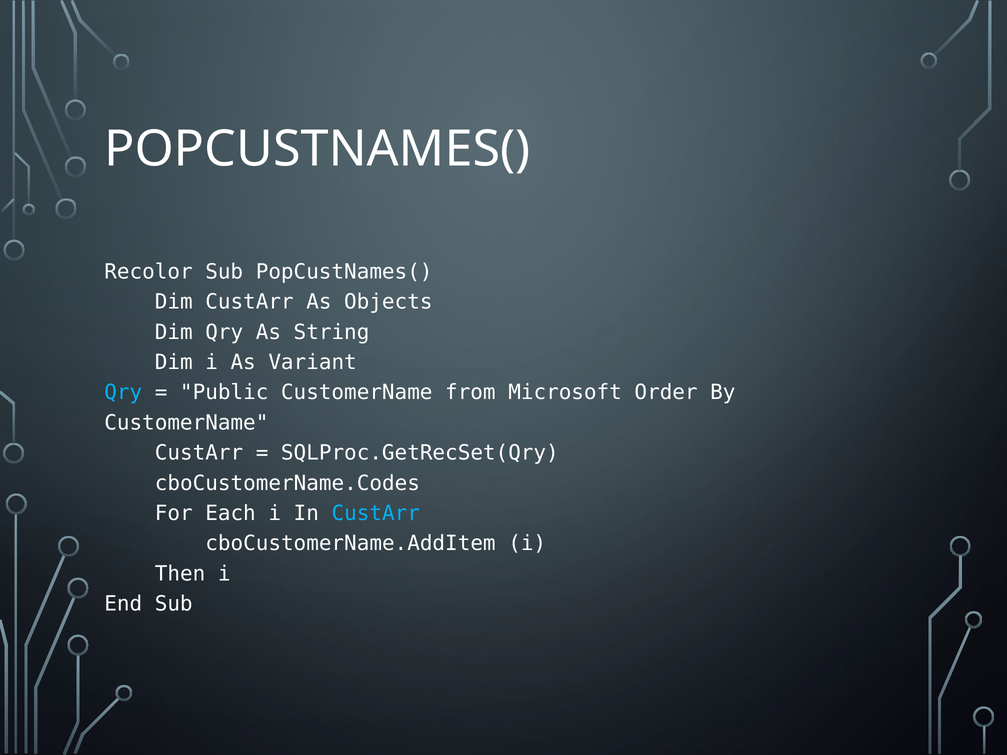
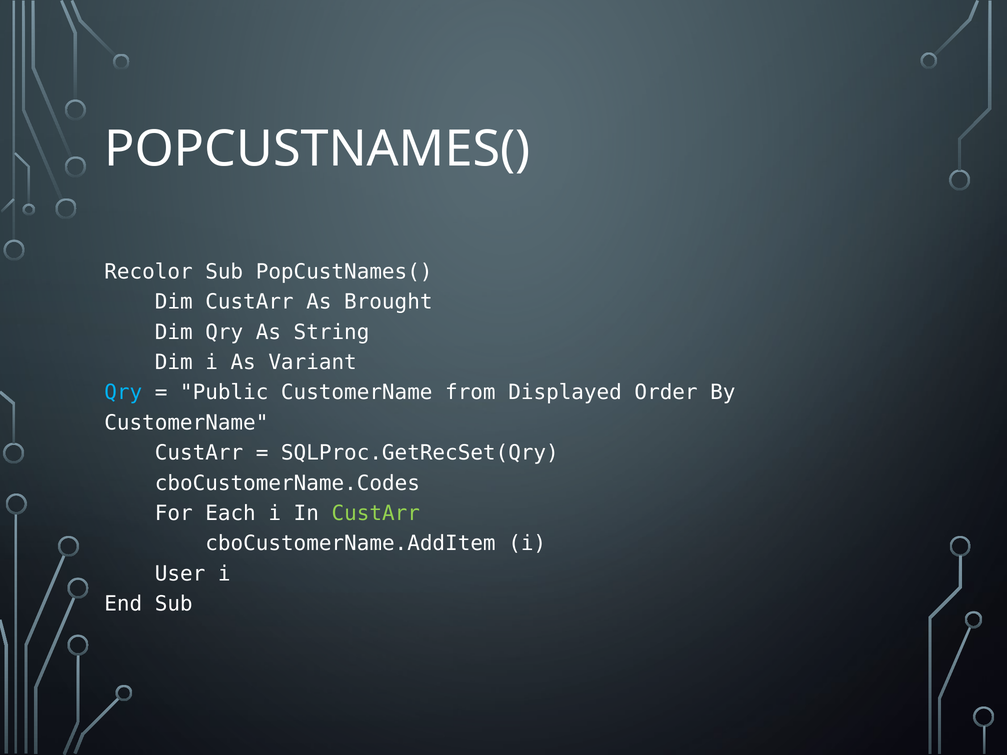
Objects: Objects -> Brought
Microsoft: Microsoft -> Displayed
CustArr at (376, 514) colour: light blue -> light green
Then: Then -> User
